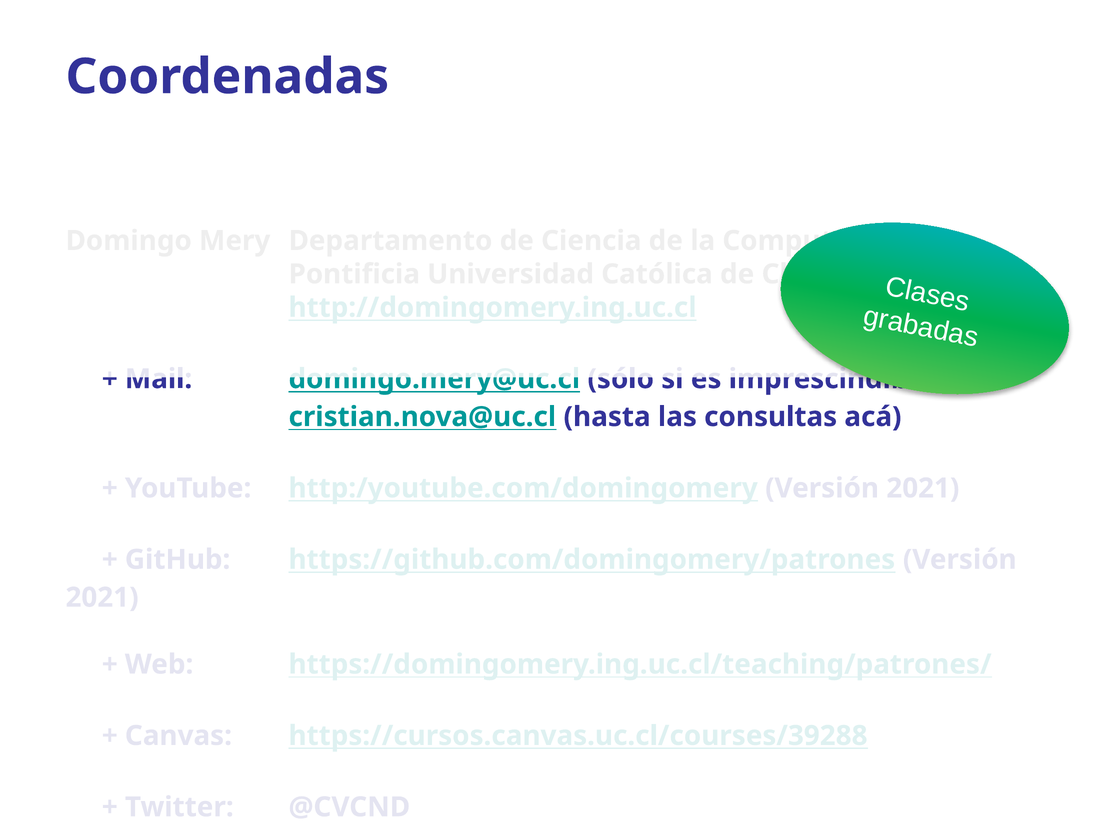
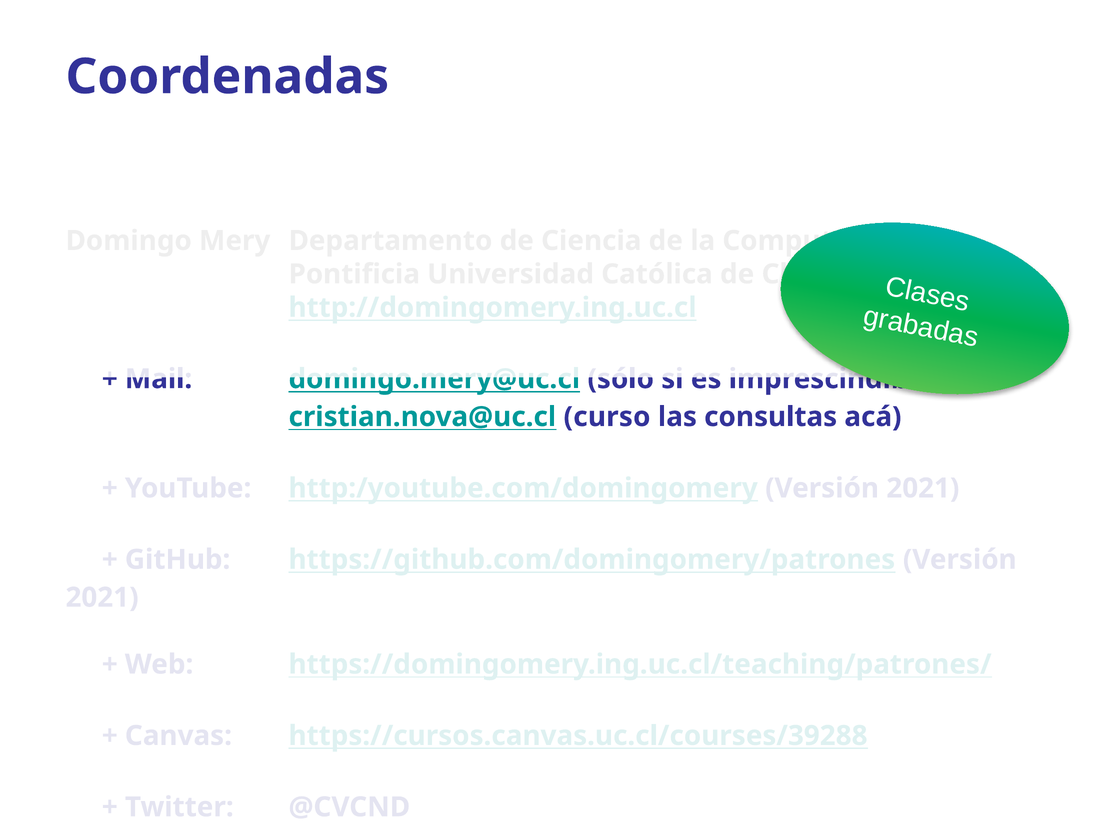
hasta: hasta -> curso
